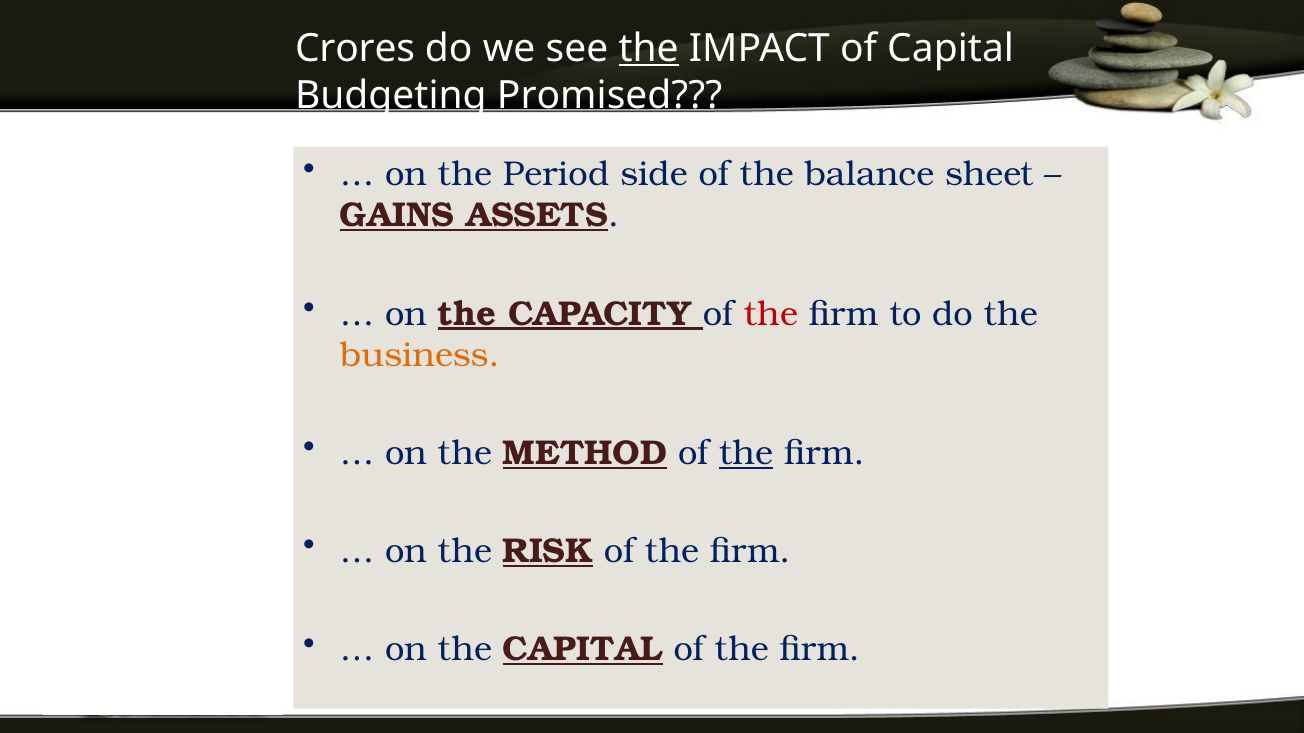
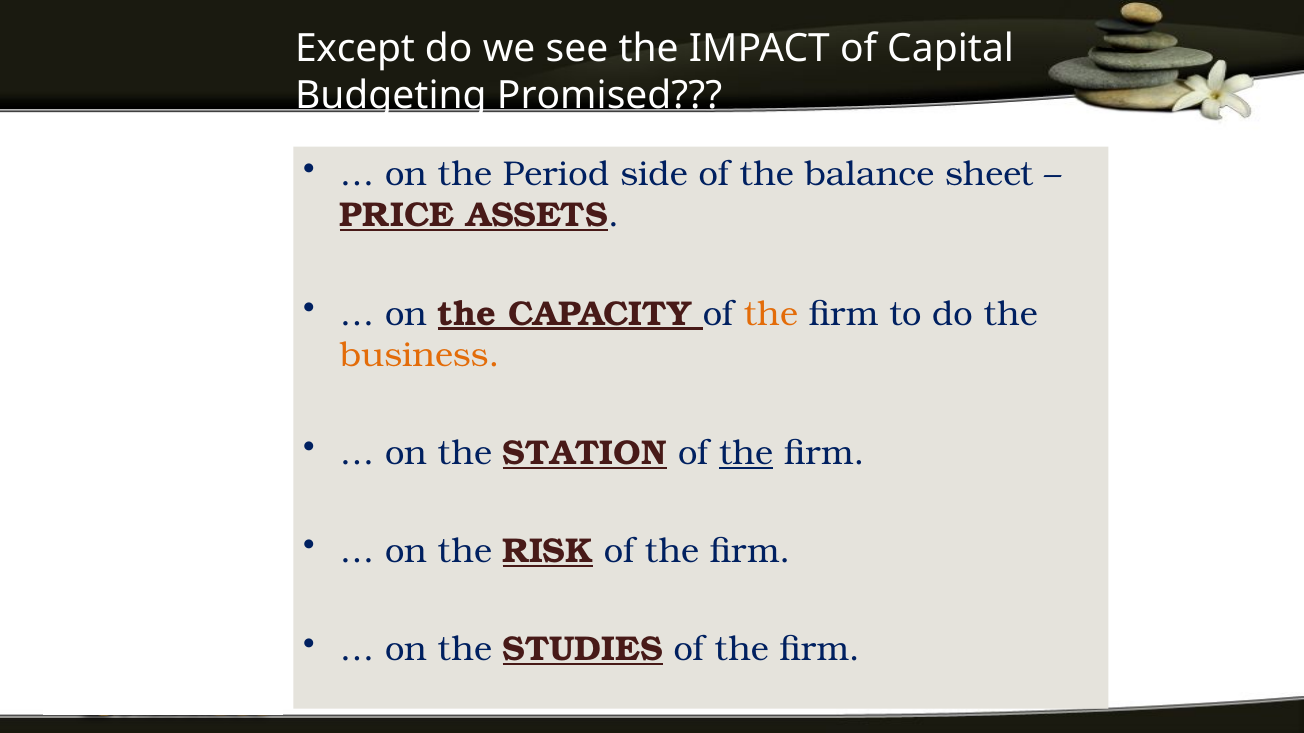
Crores: Crores -> Except
the at (649, 49) underline: present -> none
GAINS: GAINS -> PRICE
the at (771, 314) colour: red -> orange
METHOD: METHOD -> STATION
the CAPITAL: CAPITAL -> STUDIES
